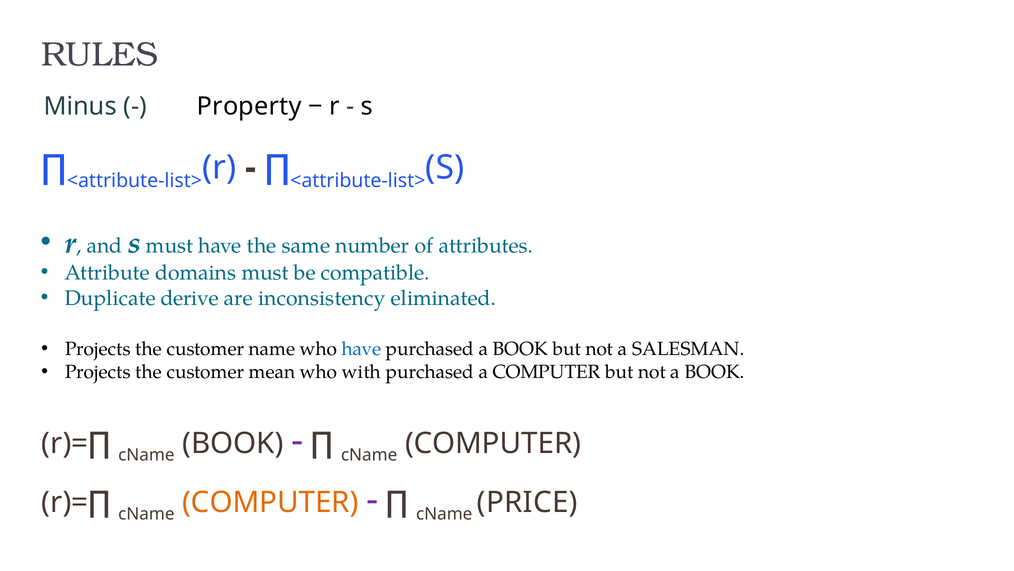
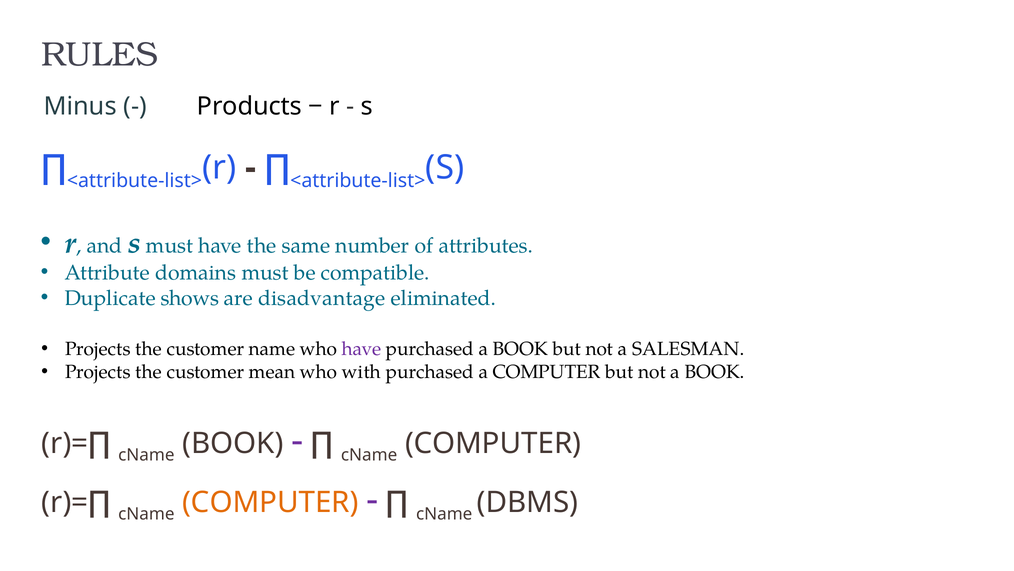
Property: Property -> Products
derive: derive -> shows
inconsistency: inconsistency -> disadvantage
have at (362, 349) colour: blue -> purple
PRICE: PRICE -> DBMS
